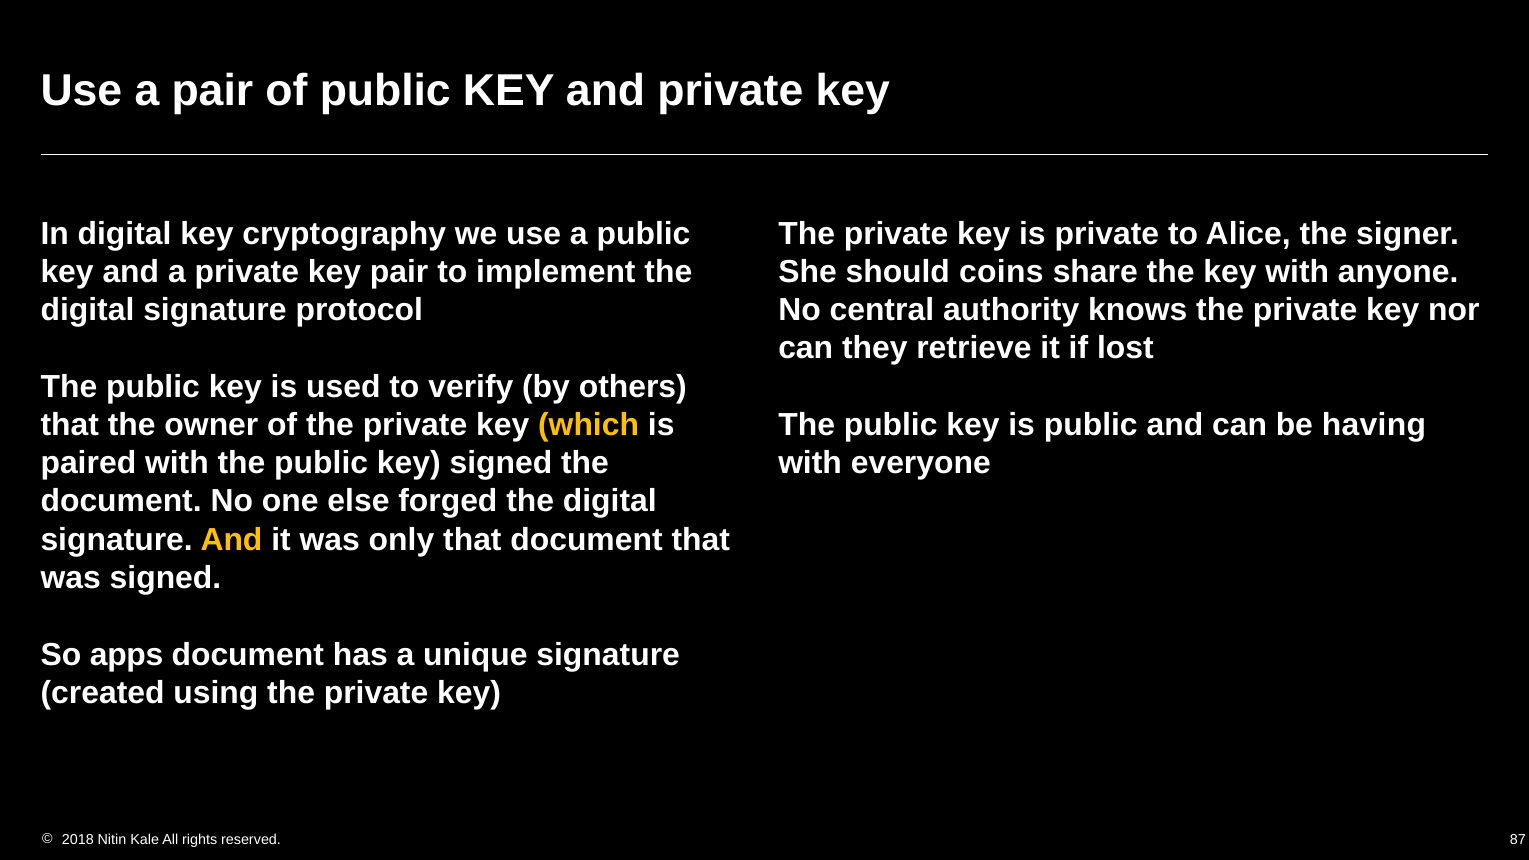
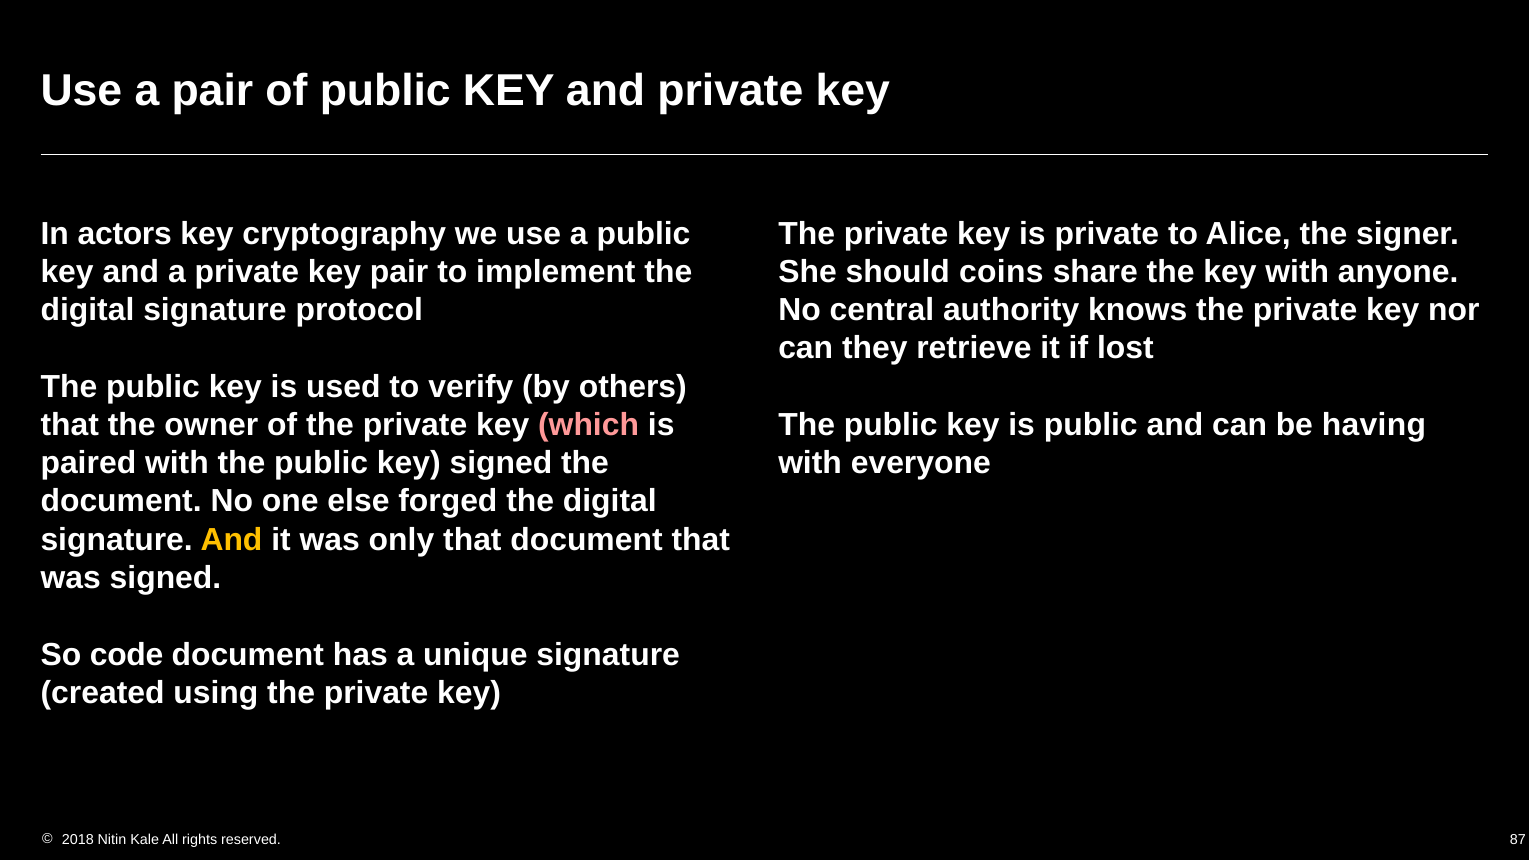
In digital: digital -> actors
which colour: yellow -> pink
apps: apps -> code
